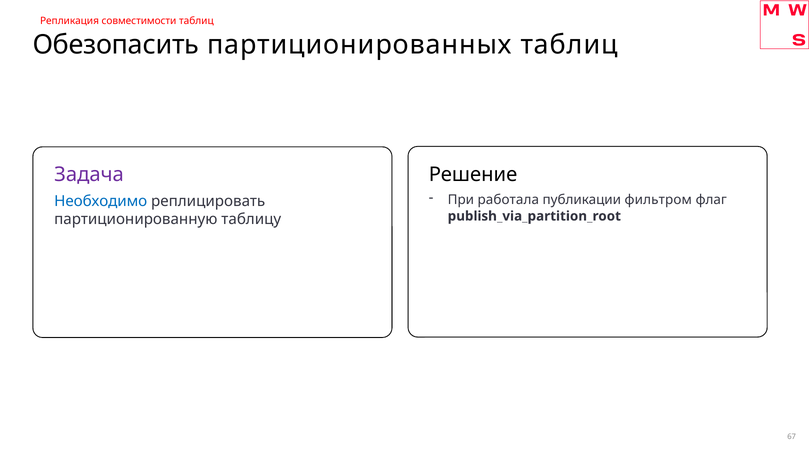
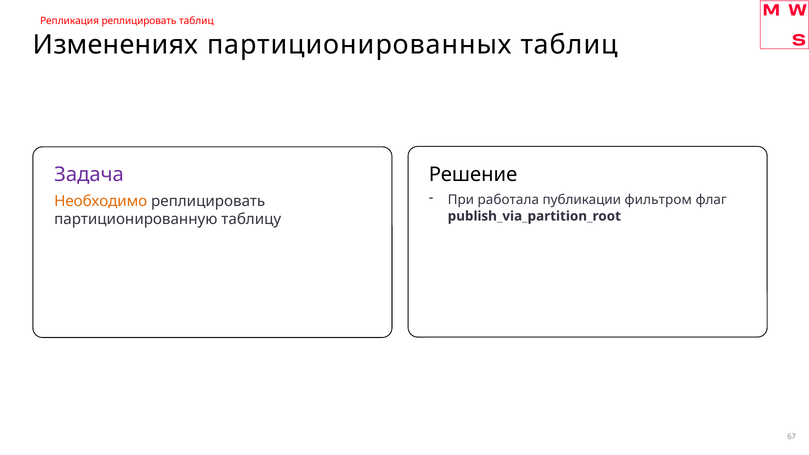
Репликация совместимости: совместимости -> реплицировать
Обезопасить: Обезопасить -> Изменениях
Необходимо colour: blue -> orange
